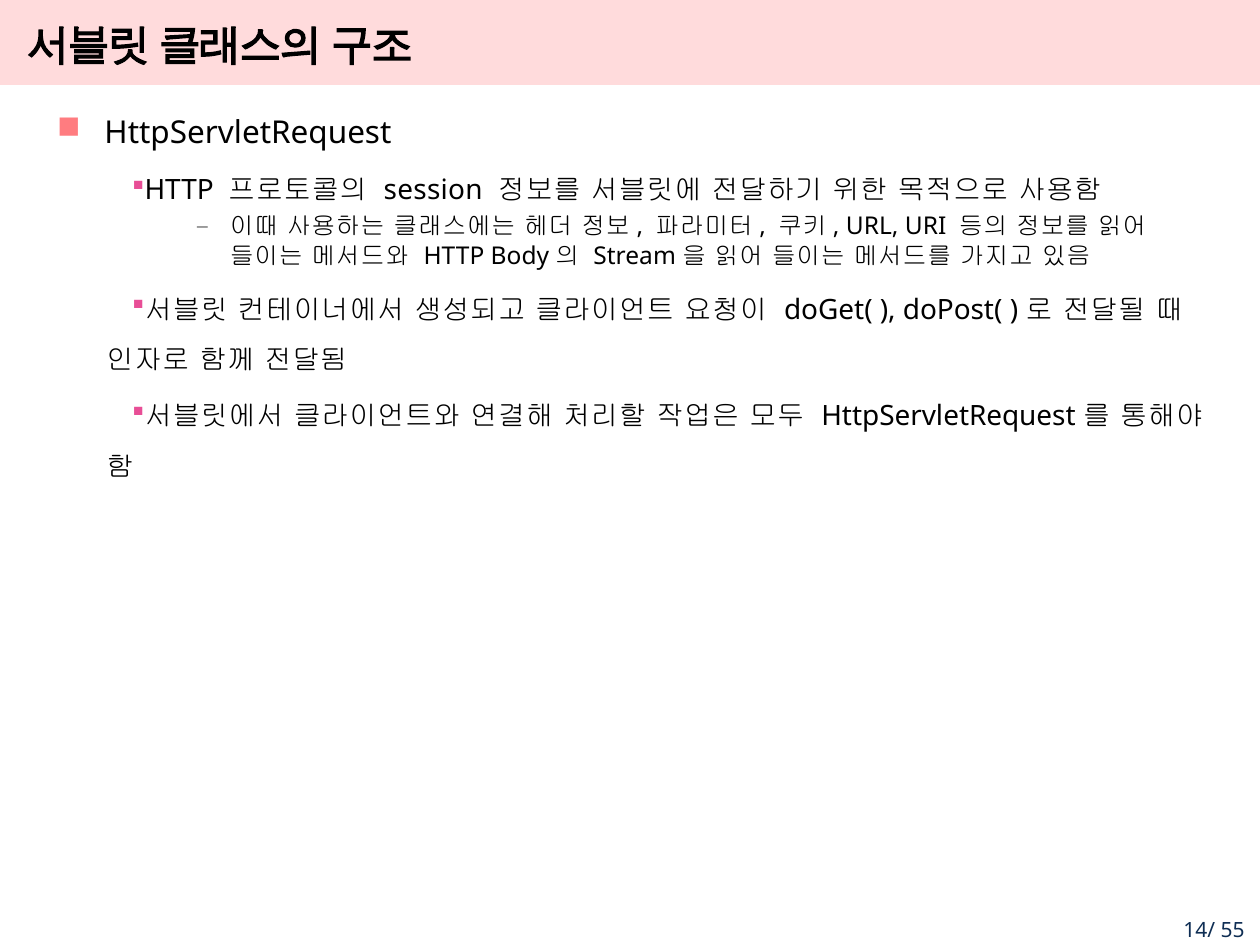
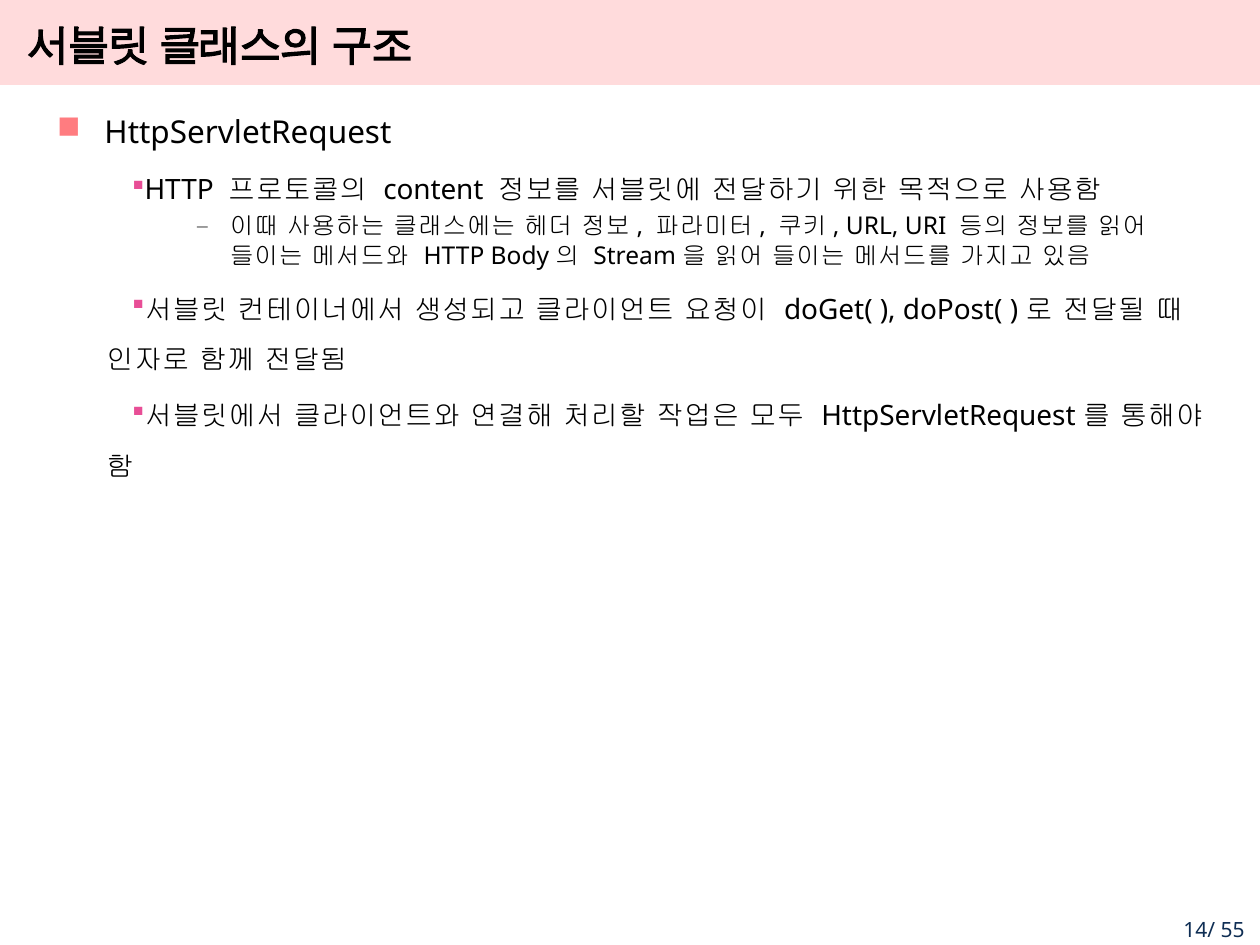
session: session -> content
